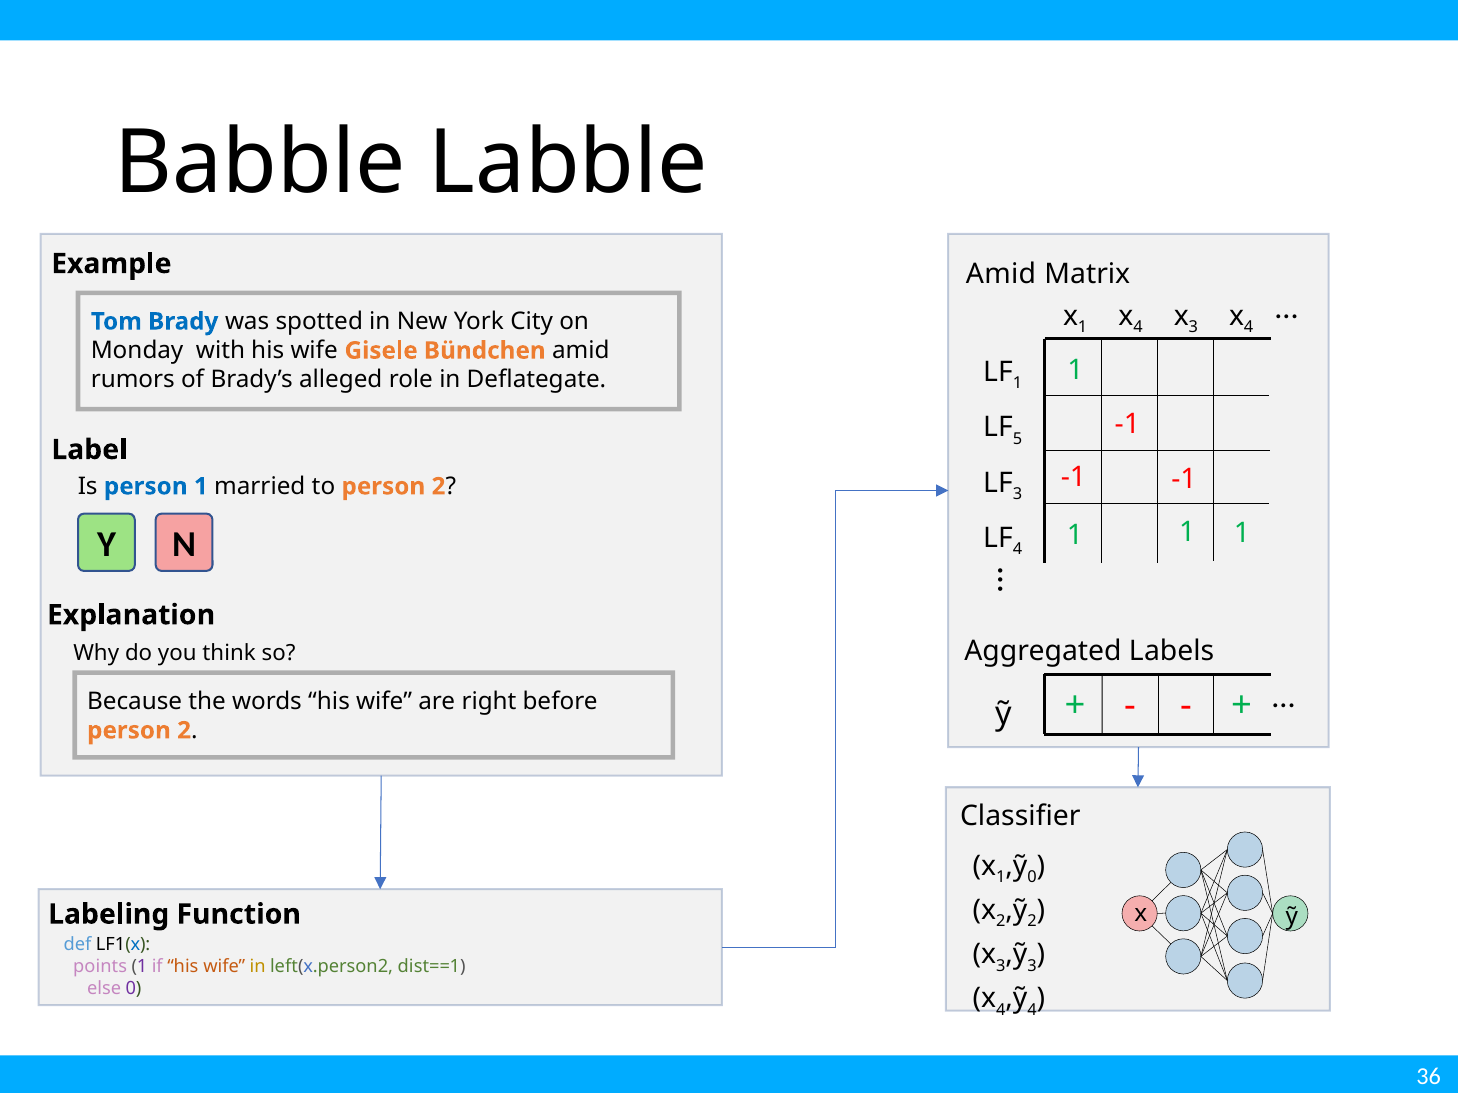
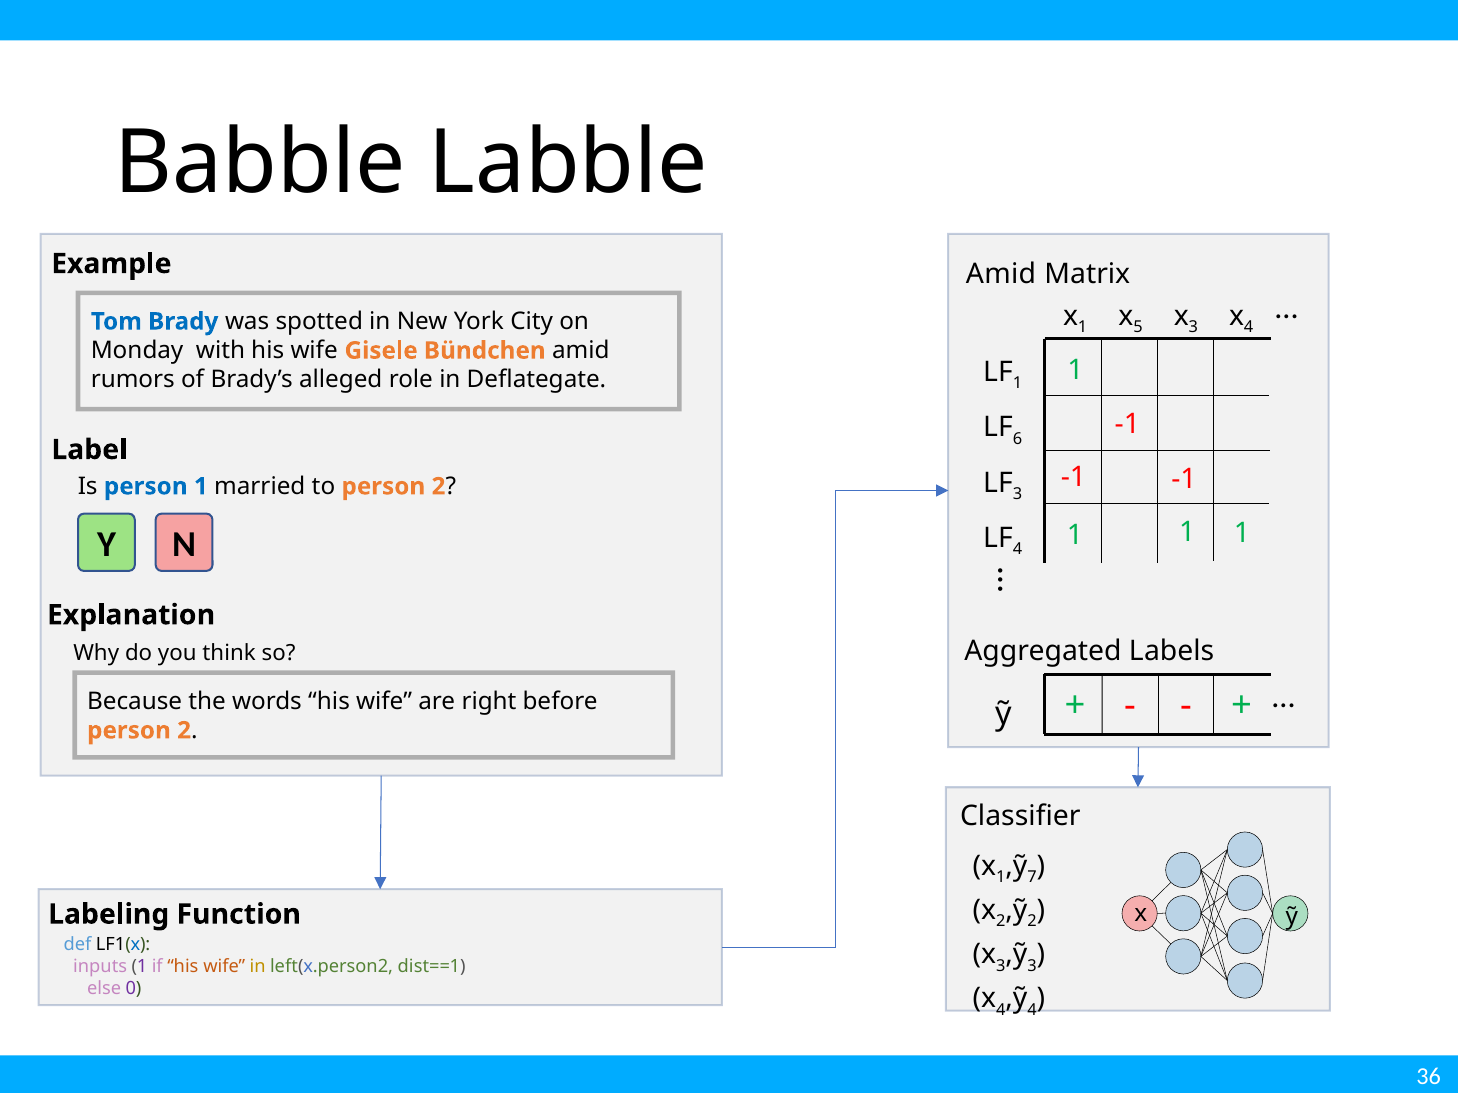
1 x 4: 4 -> 5
5: 5 -> 6
0 at (1032, 878): 0 -> 7
points: points -> inputs
